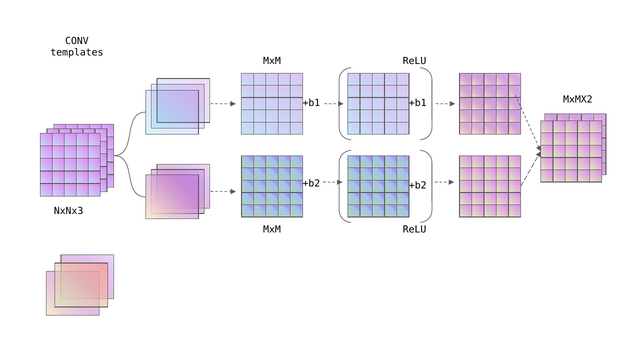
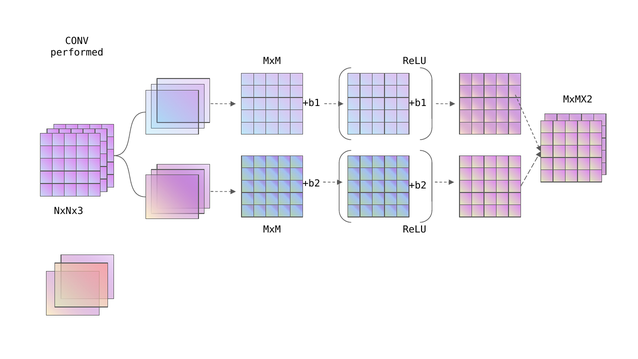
templates: templates -> performed
